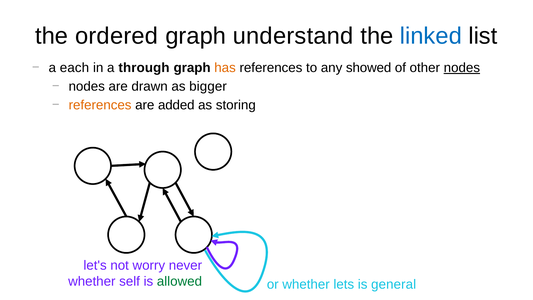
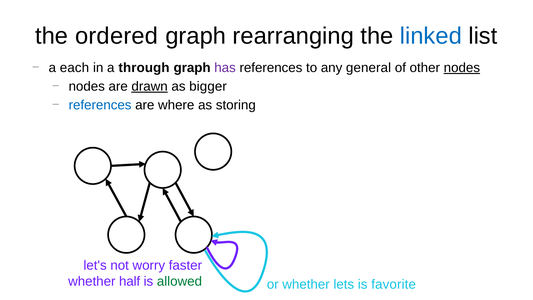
understand: understand -> rearranging
has colour: orange -> purple
showed: showed -> general
drawn underline: none -> present
references at (100, 105) colour: orange -> blue
added: added -> where
never: never -> faster
self: self -> half
general: general -> favorite
